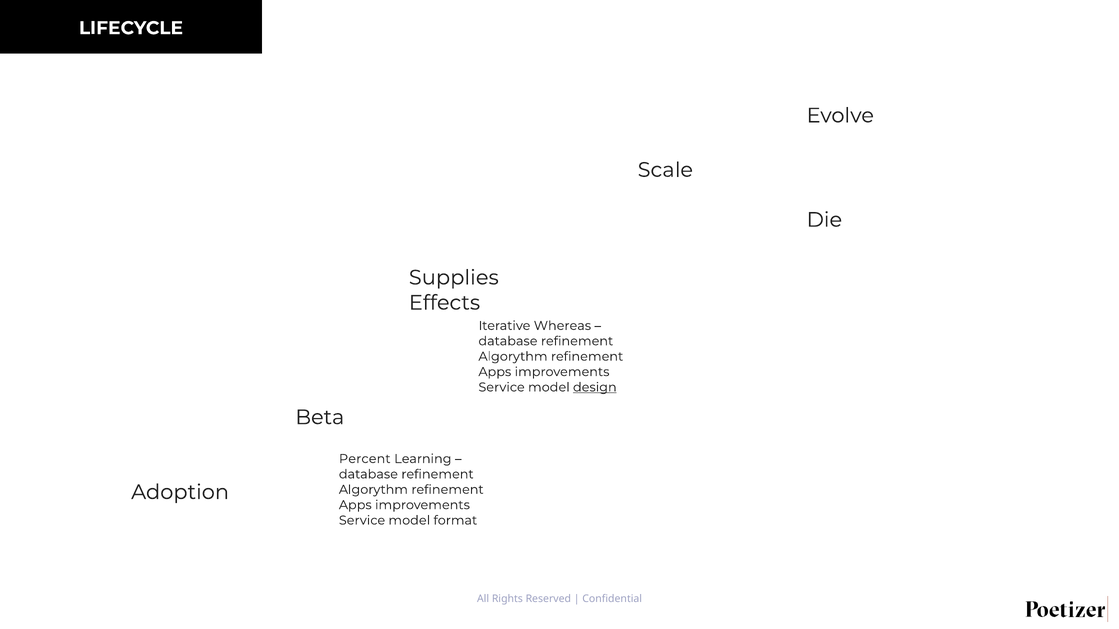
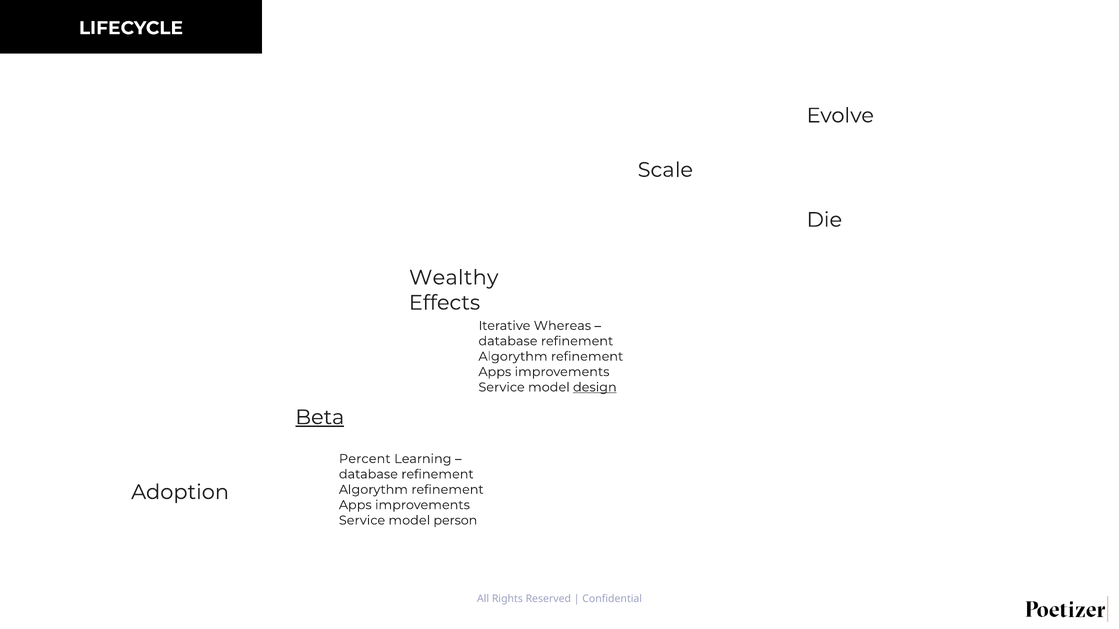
Supplies: Supplies -> Wealthy
Beta underline: none -> present
format: format -> person
